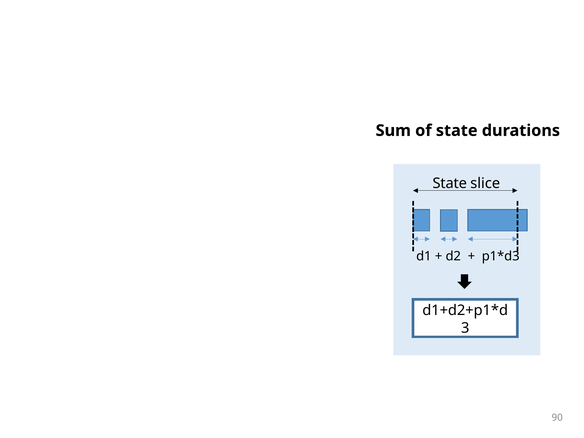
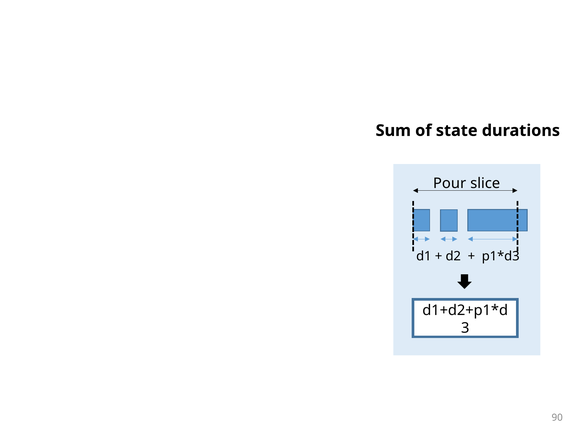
State at (450, 183): State -> Pour
